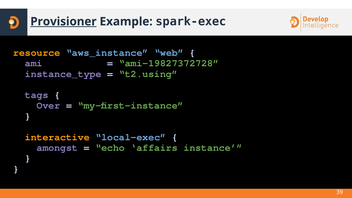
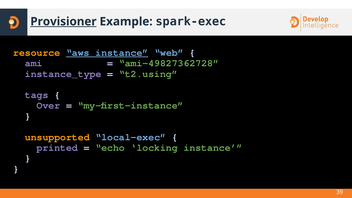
aws_instance underline: none -> present
ami-19827372728: ami-19827372728 -> ami-49827362728
interactive: interactive -> unsupported
amongst: amongst -> printed
affairs: affairs -> locking
